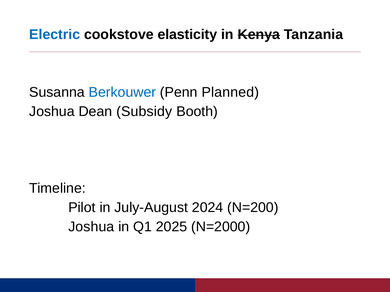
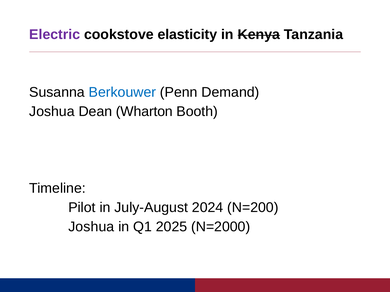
Electric colour: blue -> purple
Planned: Planned -> Demand
Subsidy: Subsidy -> Wharton
